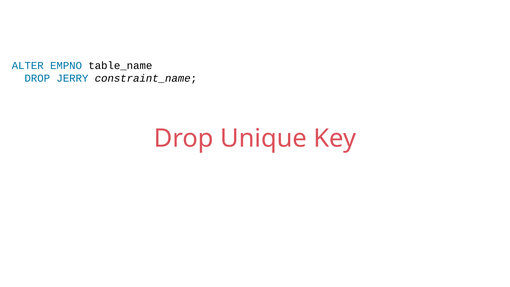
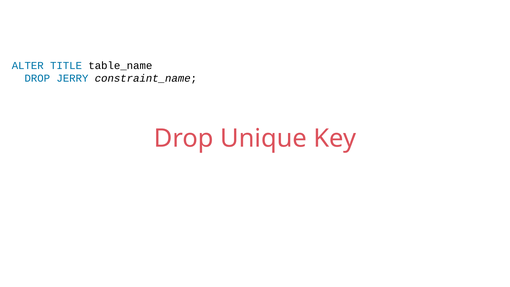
EMPNO: EMPNO -> TITLE
